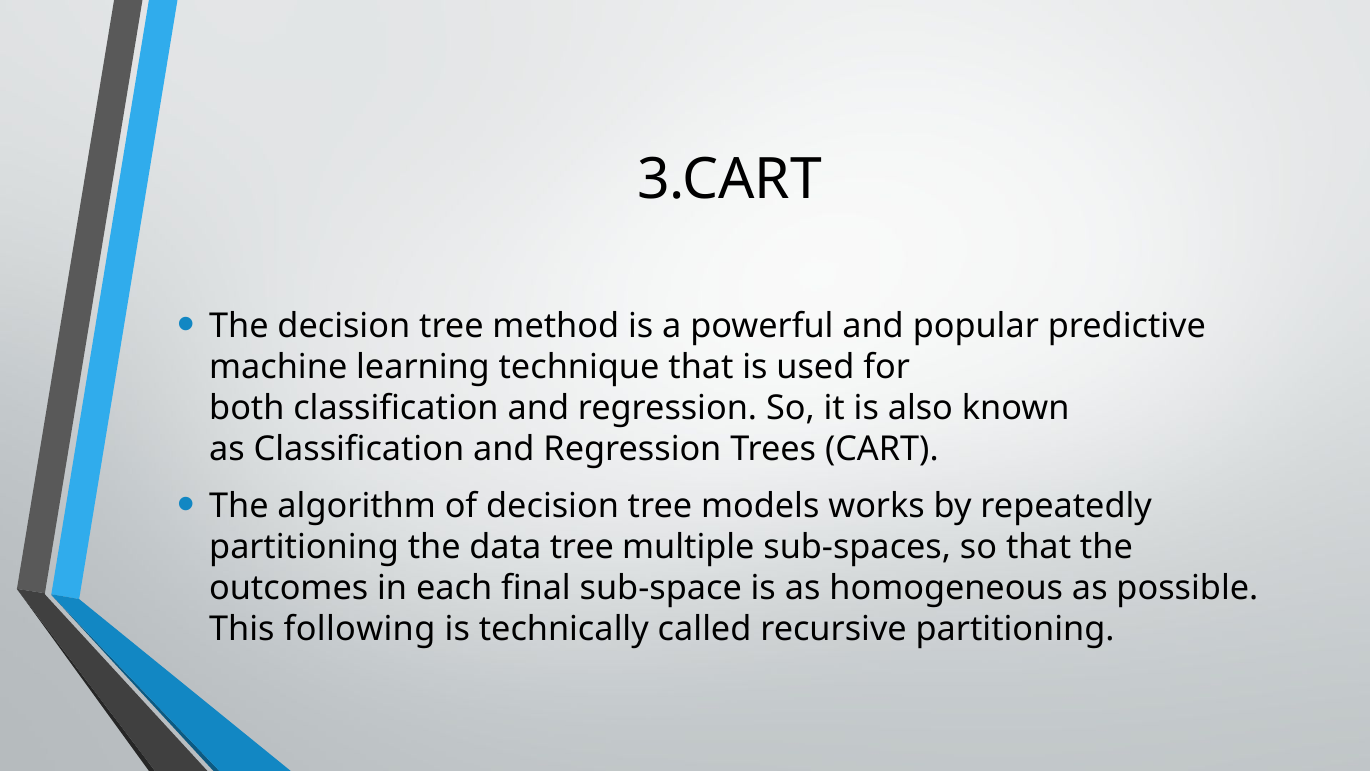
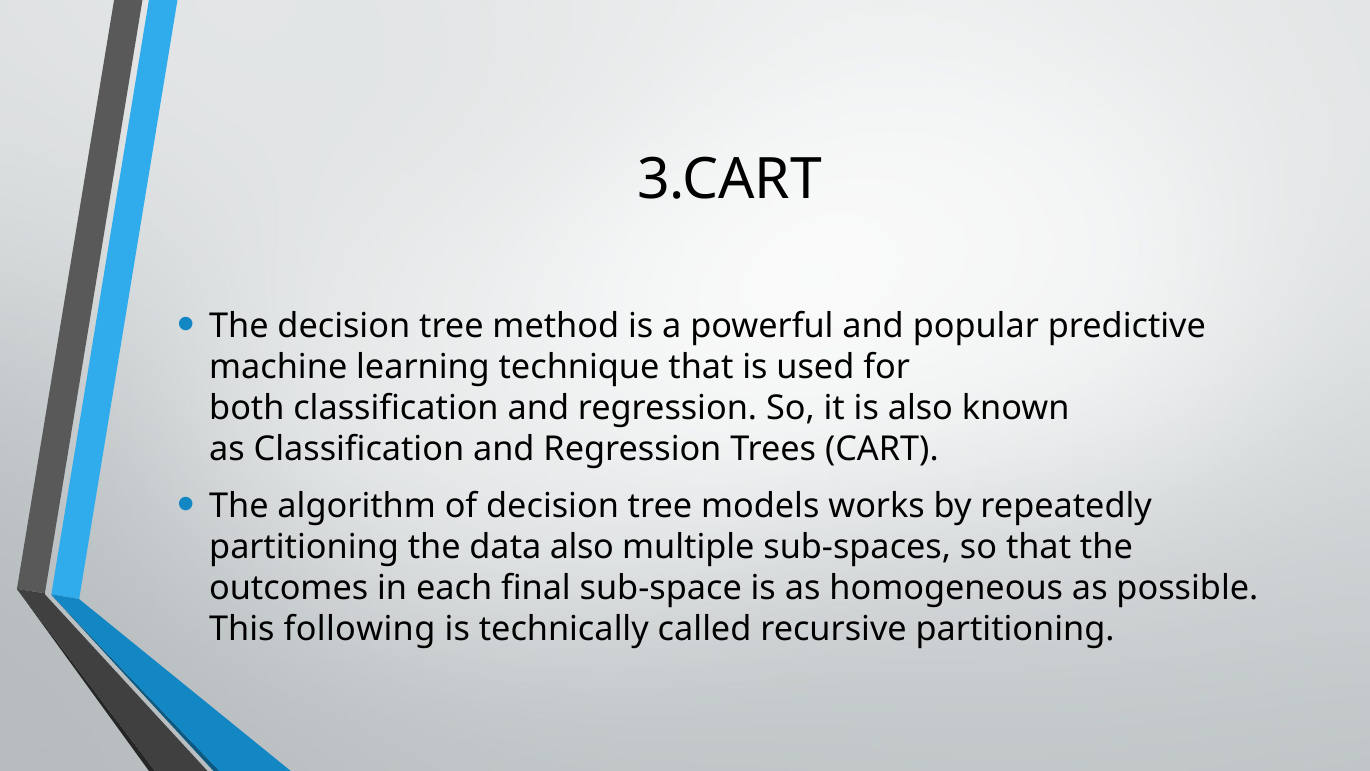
data tree: tree -> also
